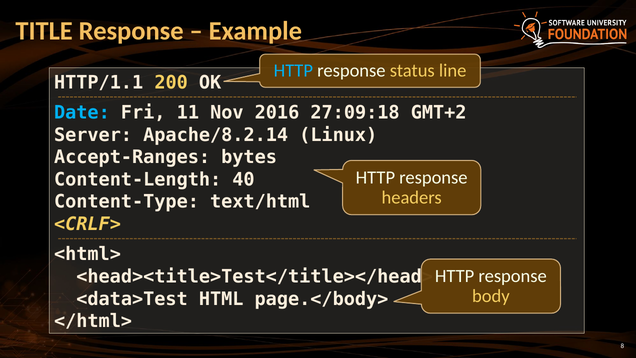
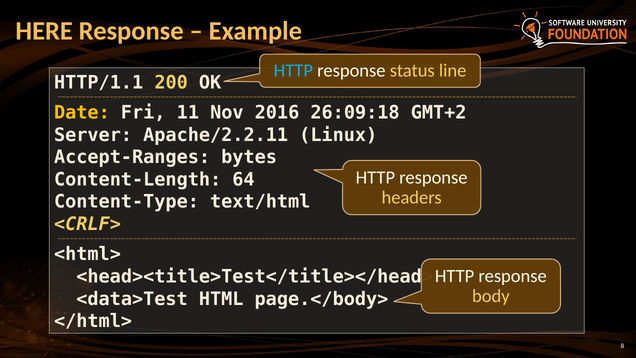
TITLE: TITLE -> HERE
Date colour: light blue -> yellow
27:09:18: 27:09:18 -> 26:09:18
Apache/8.2.14: Apache/8.2.14 -> Apache/2.2.11
40: 40 -> 64
